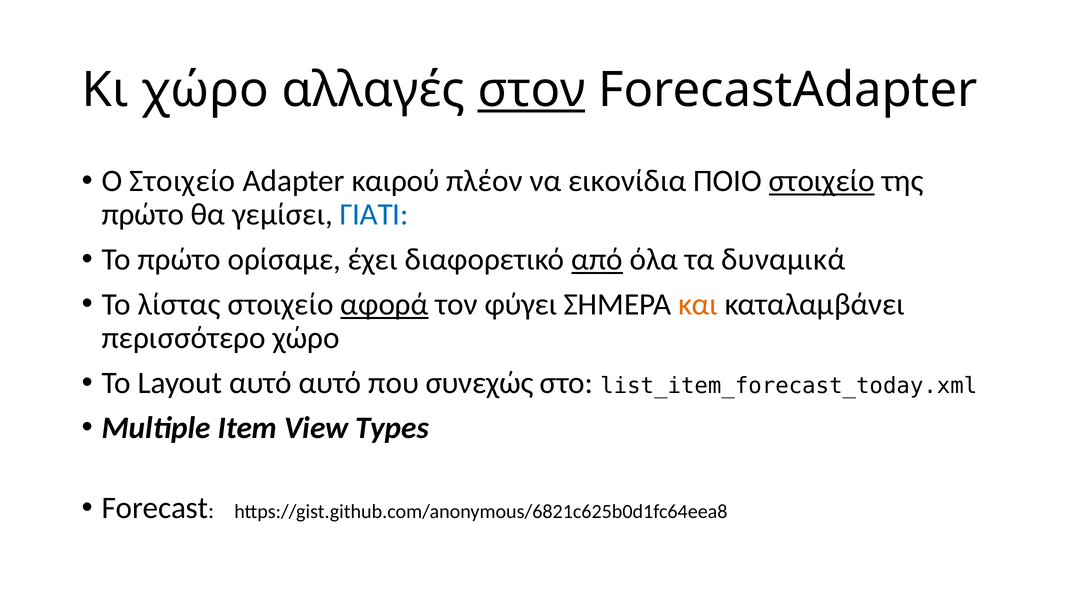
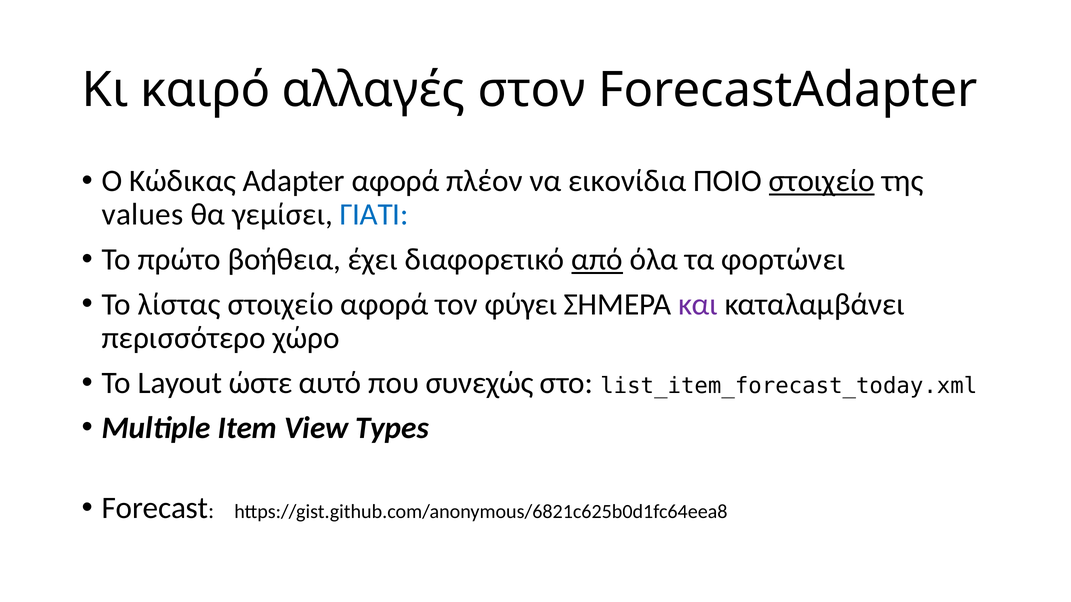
Κι χώρο: χώρο -> καιρό
στον underline: present -> none
Ο Στοιχείο: Στοιχείο -> Κώδικας
Adapter καιρού: καιρού -> αφορά
πρώτο at (143, 215): πρώτο -> values
ορίσαμε: ορίσαμε -> βοήθεια
δυναμικά: δυναμικά -> φορτώνει
αφορά at (385, 305) underline: present -> none
και colour: orange -> purple
Layout αυτό: αυτό -> ώστε
